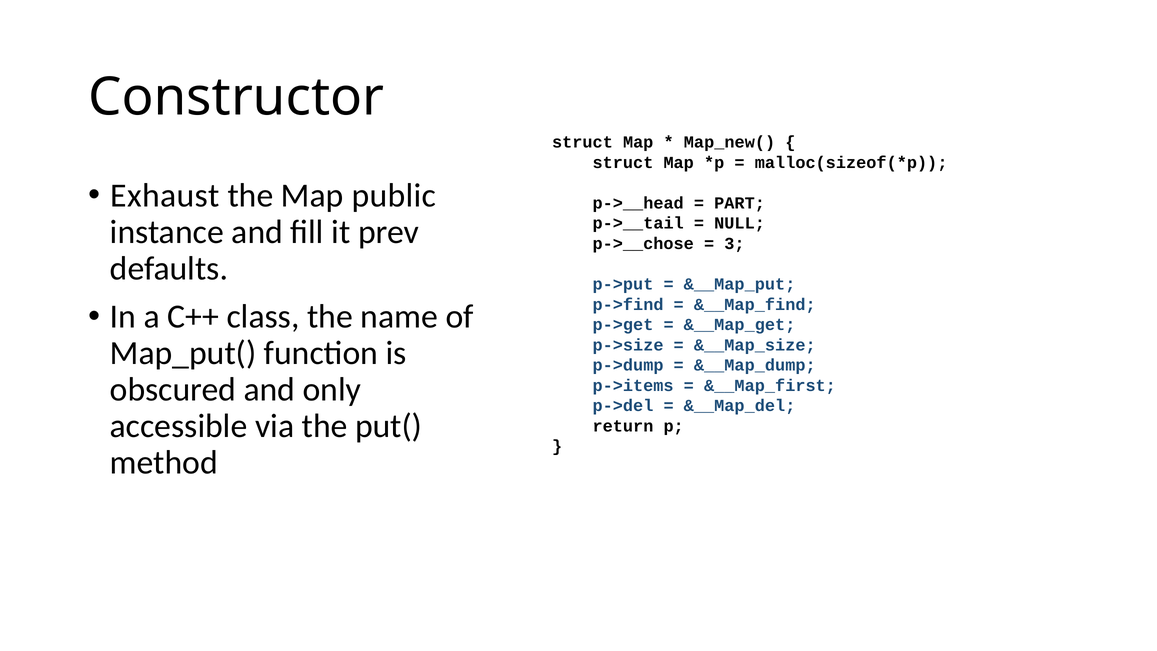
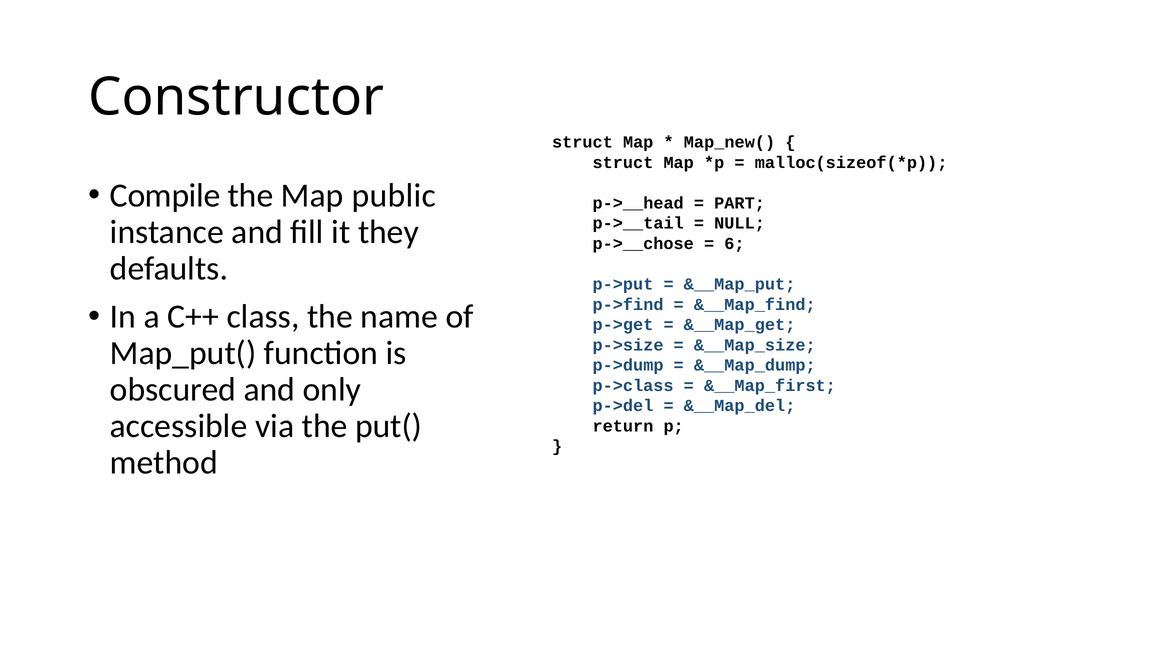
Exhaust: Exhaust -> Compile
prev: prev -> they
3: 3 -> 6
p->items: p->items -> p->class
